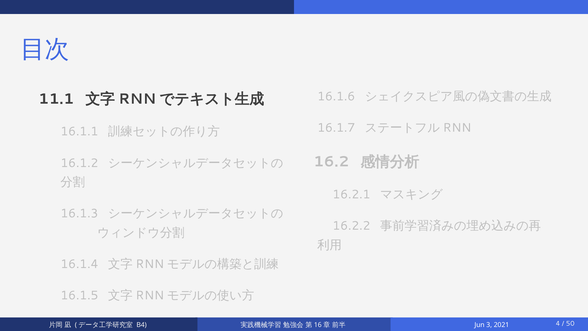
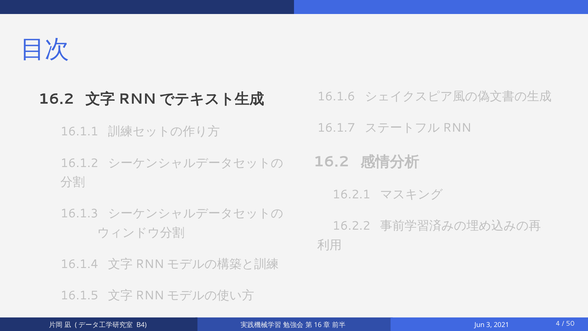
11.1 at (56, 99): 11.1 -> 16.2
